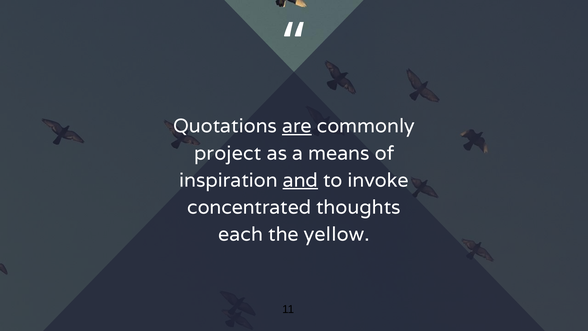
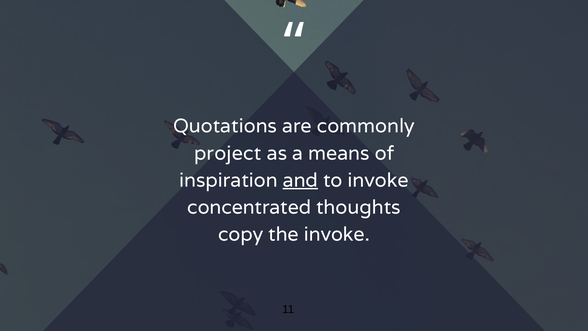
are underline: present -> none
each: each -> copy
the yellow: yellow -> invoke
